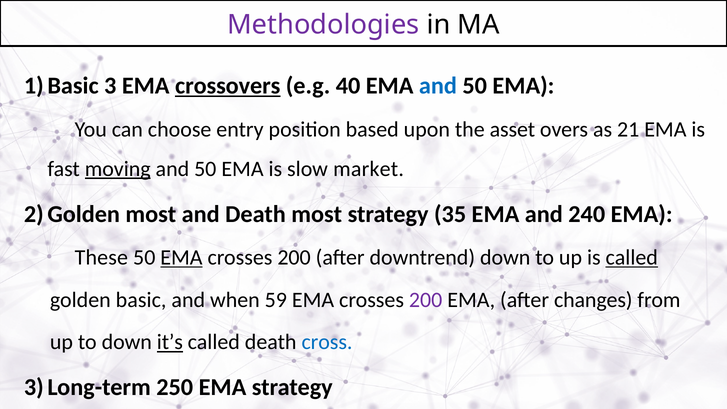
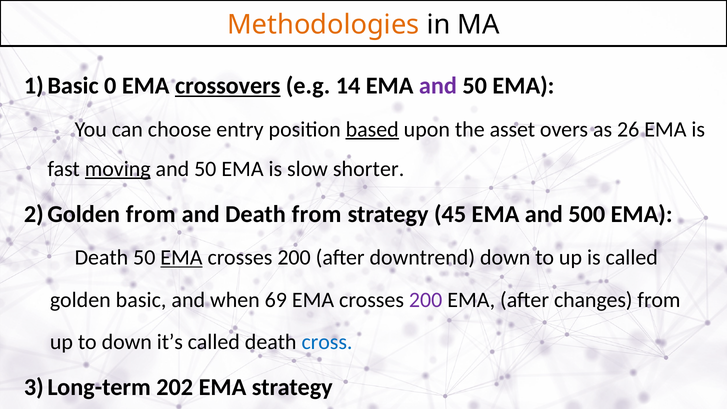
Methodologies colour: purple -> orange
3: 3 -> 0
40: 40 -> 14
and at (438, 86) colour: blue -> purple
based underline: none -> present
21: 21 -> 26
market: market -> shorter
most at (151, 214): most -> from
Death most: most -> from
35: 35 -> 45
240: 240 -> 500
These at (101, 258): These -> Death
called at (632, 258) underline: present -> none
59: 59 -> 69
it’s underline: present -> none
250: 250 -> 202
